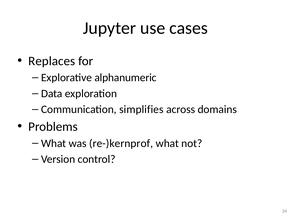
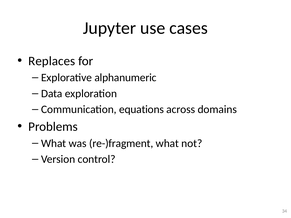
simplifies: simplifies -> equations
re-)kernprof: re-)kernprof -> re-)fragment
